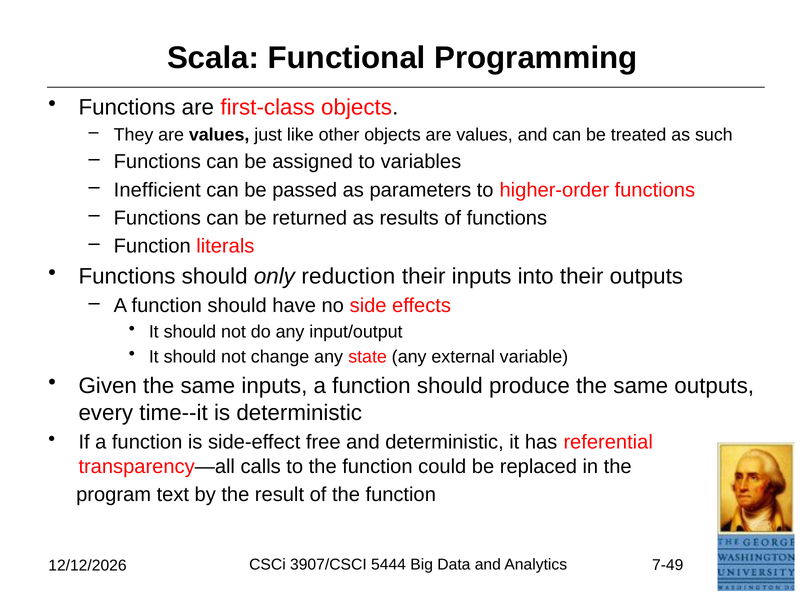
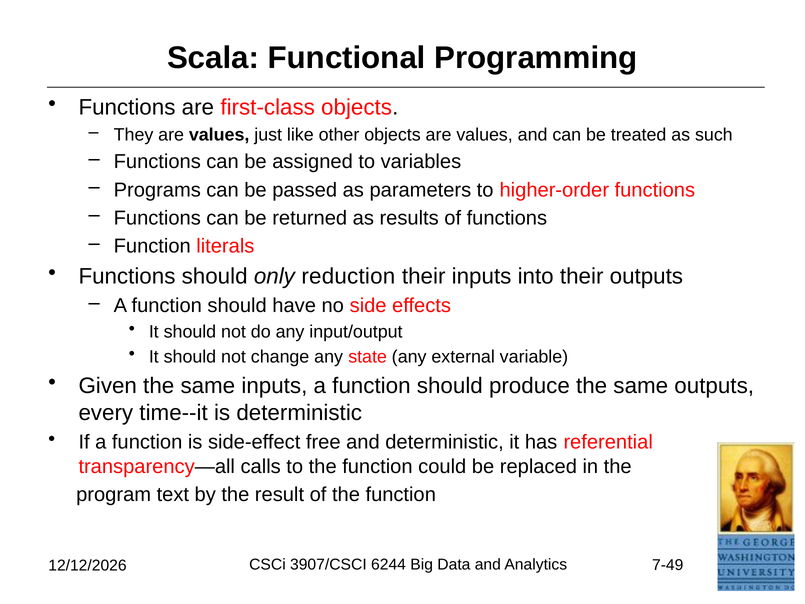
Inefficient: Inefficient -> Programs
5444: 5444 -> 6244
